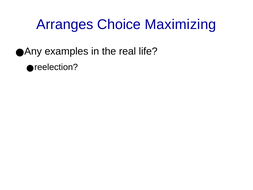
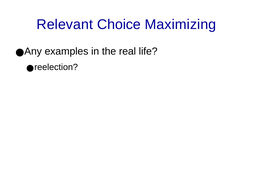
Arranges: Arranges -> Relevant
